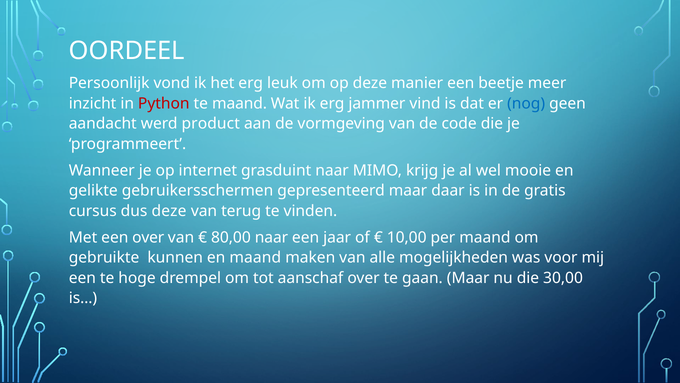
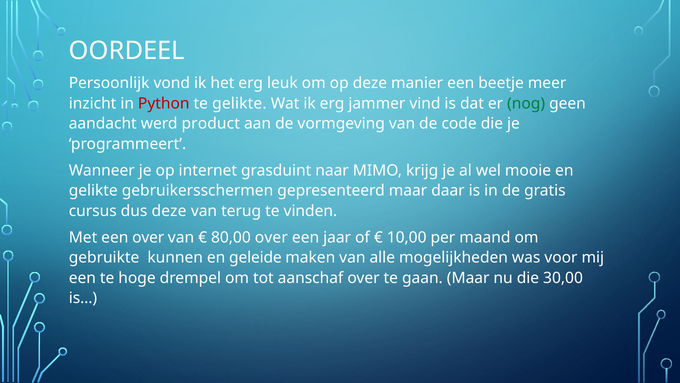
te maand: maand -> gelikte
nog colour: blue -> green
80,00 naar: naar -> over
en maand: maand -> geleide
